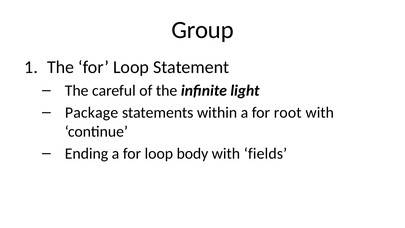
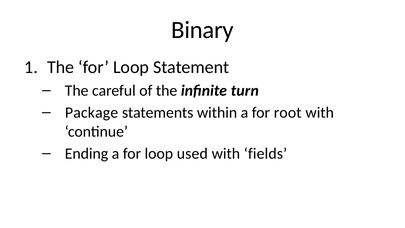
Group: Group -> Binary
light: light -> turn
body: body -> used
